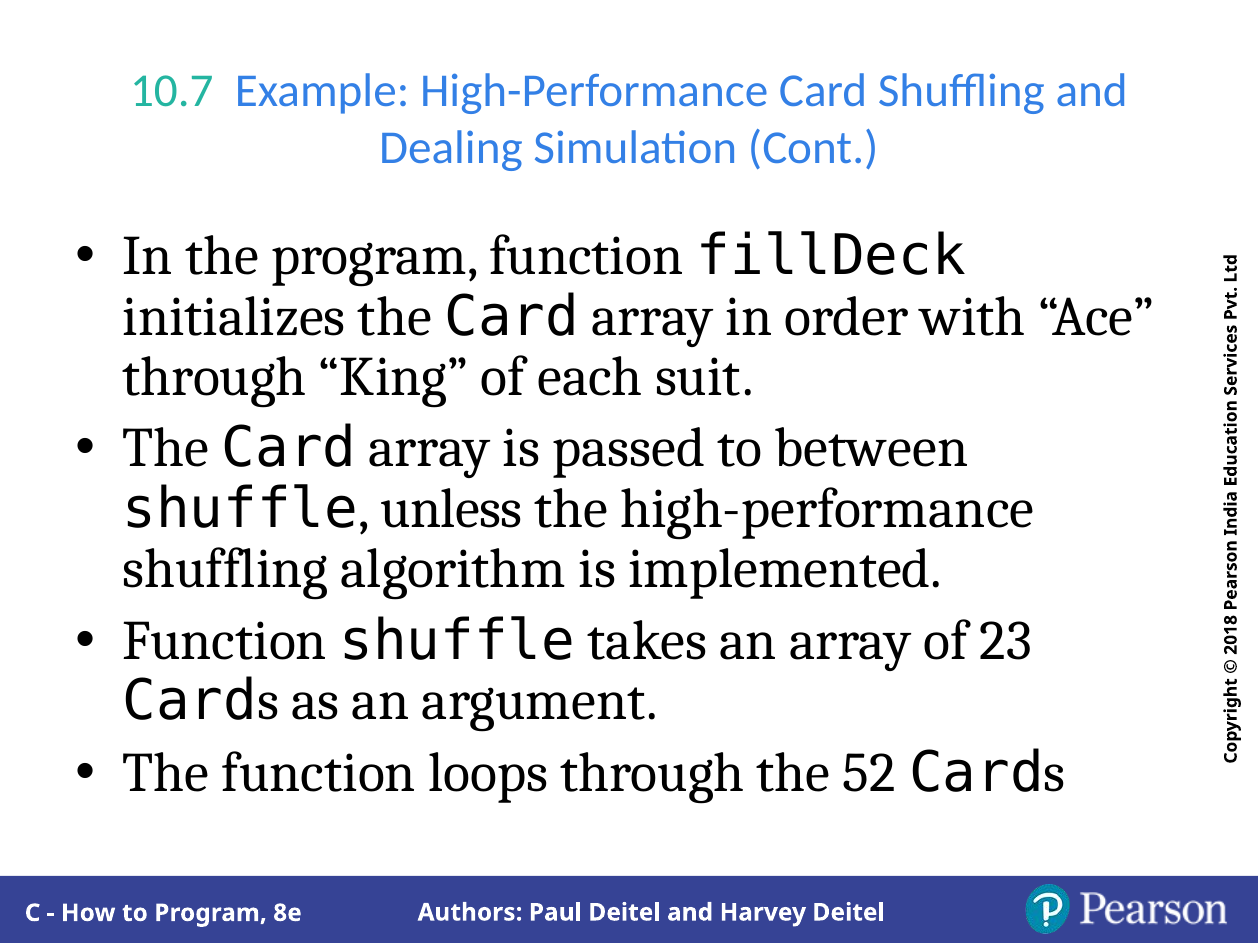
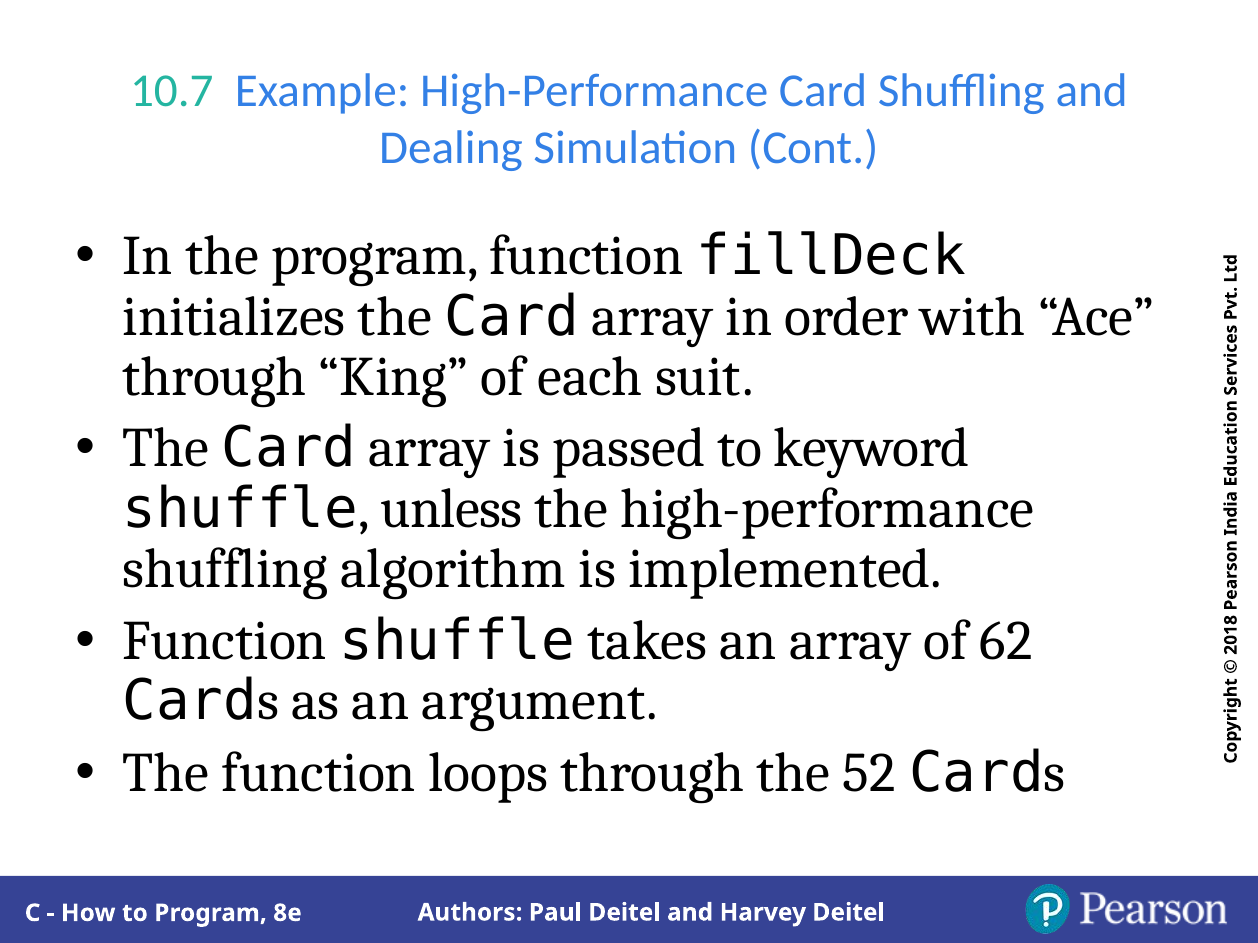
between: between -> keyword
23: 23 -> 62
